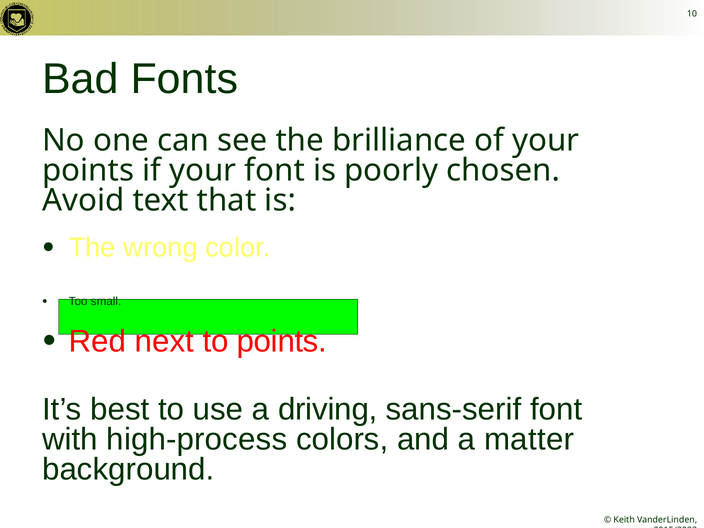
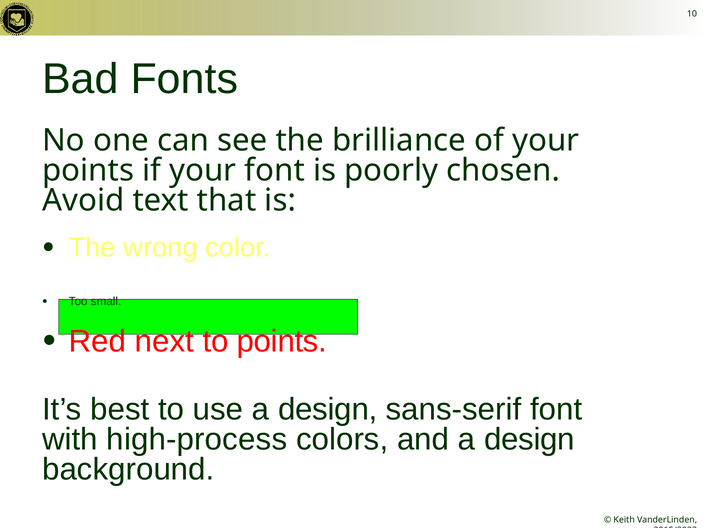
use a driving: driving -> design
and a matter: matter -> design
